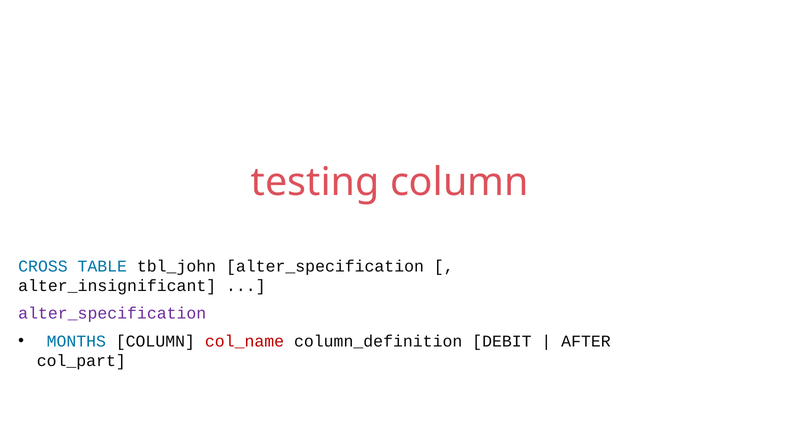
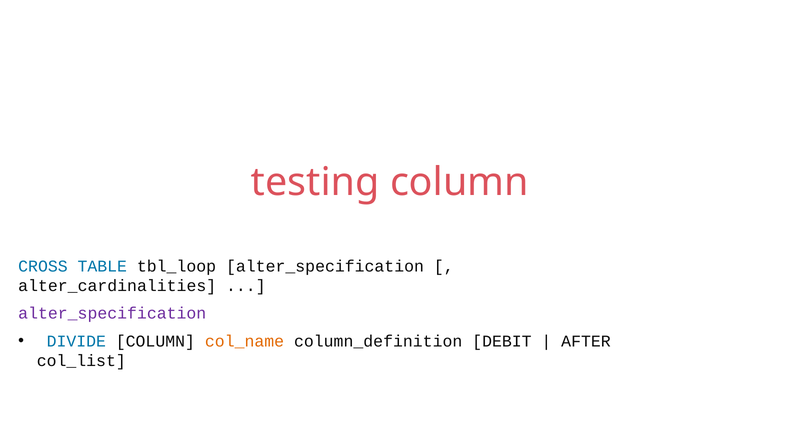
tbl_john: tbl_john -> tbl_loop
alter_insignificant: alter_insignificant -> alter_cardinalities
MONTHS: MONTHS -> DIVIDE
col_name colour: red -> orange
col_part: col_part -> col_list
